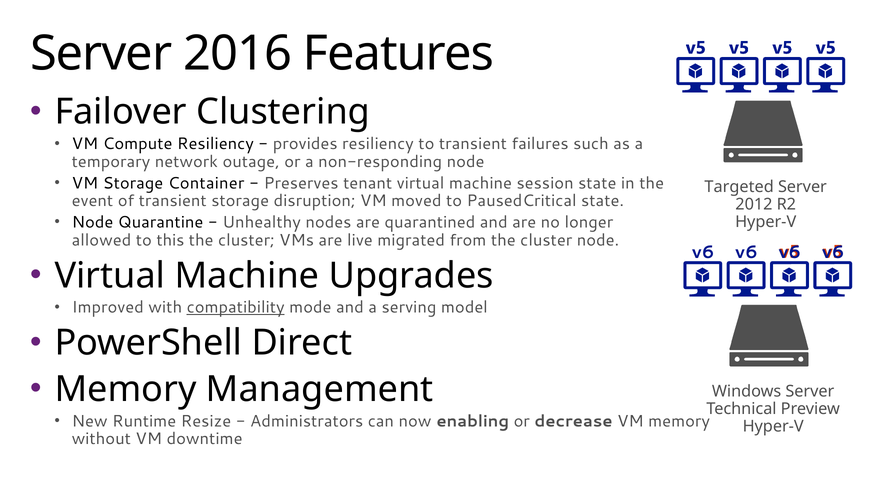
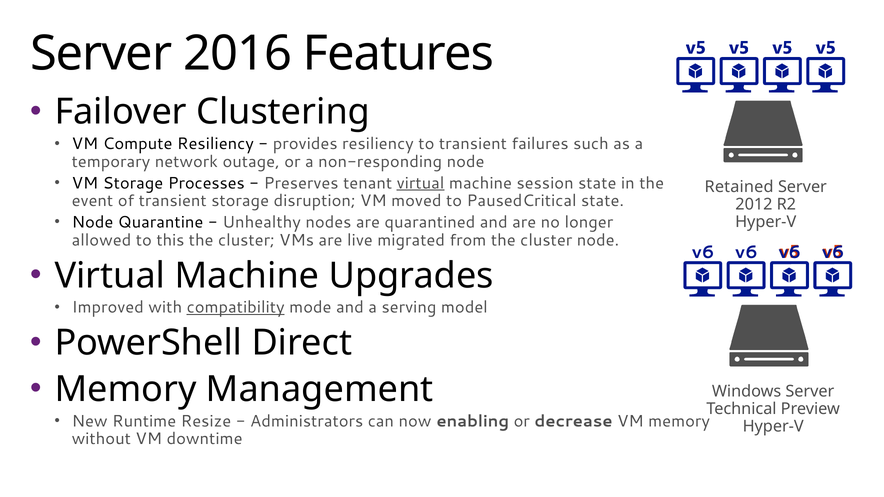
Container: Container -> Processes
virtual at (421, 183) underline: none -> present
Targeted: Targeted -> Retained
